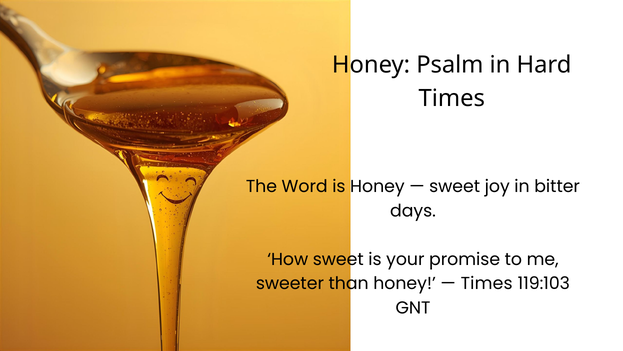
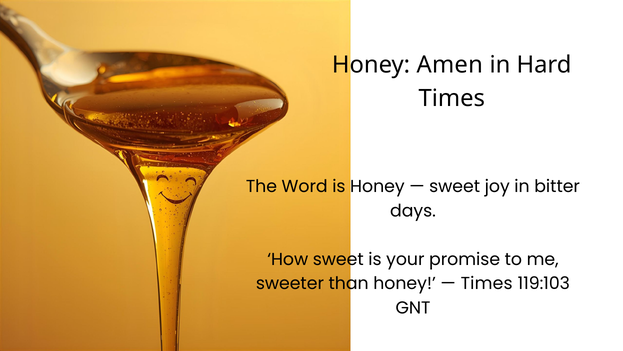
Psalm: Psalm -> Amen
